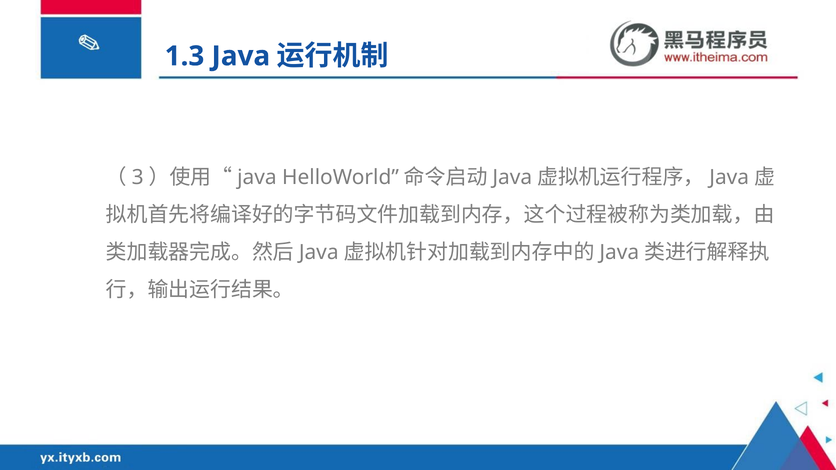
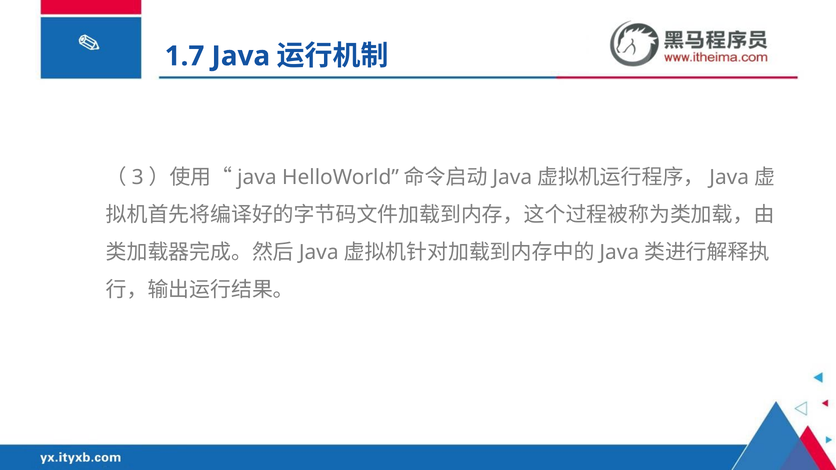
1.3: 1.3 -> 1.7
